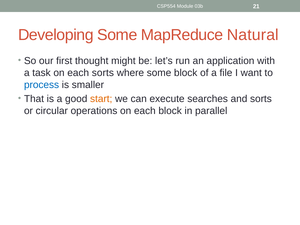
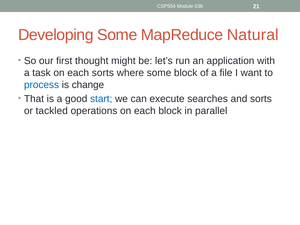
smaller: smaller -> change
start colour: orange -> blue
circular: circular -> tackled
